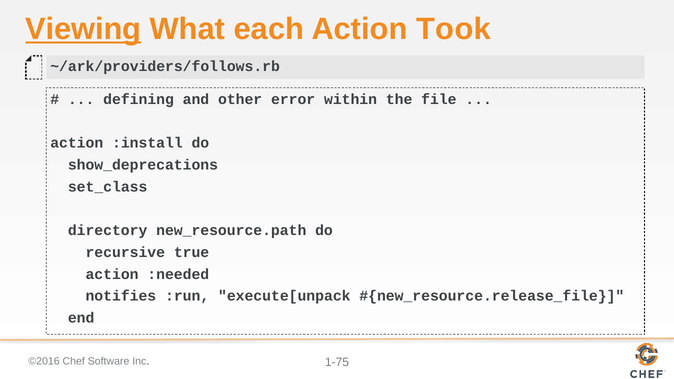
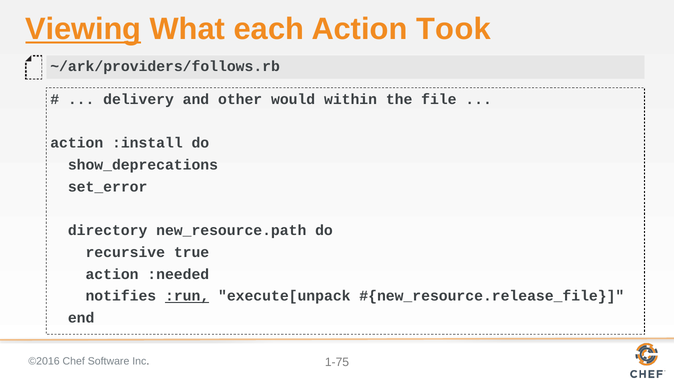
defining: defining -> delivery
error: error -> would
set_class: set_class -> set_error
:run underline: none -> present
